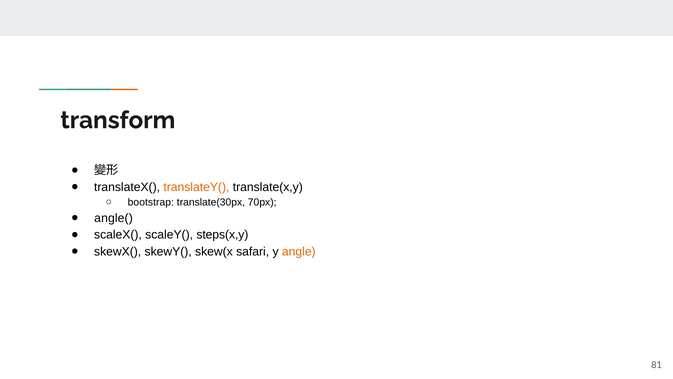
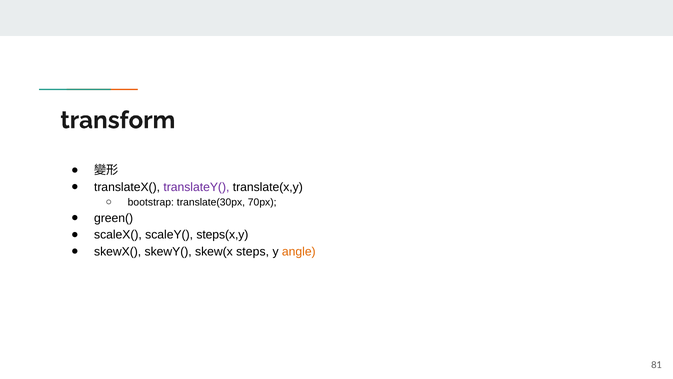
translateY( colour: orange -> purple
angle(: angle( -> green(
safari: safari -> steps
